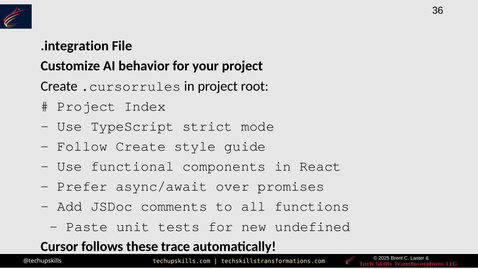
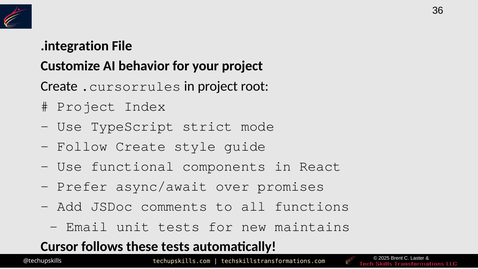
Paste: Paste -> Email
undefined: undefined -> maintains
these trace: trace -> tests
